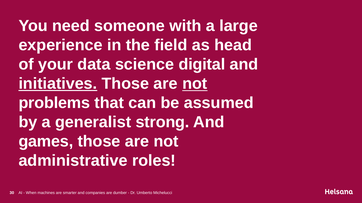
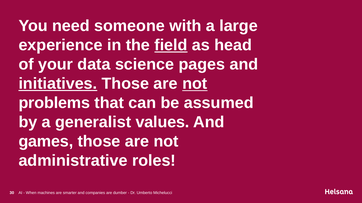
field underline: none -> present
digital: digital -> pages
strong: strong -> values
